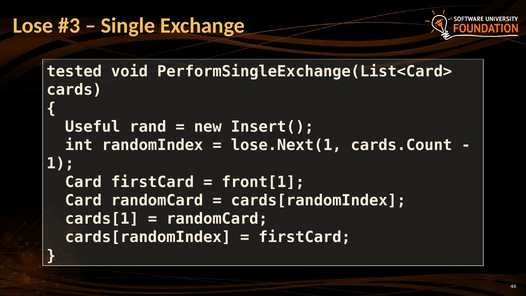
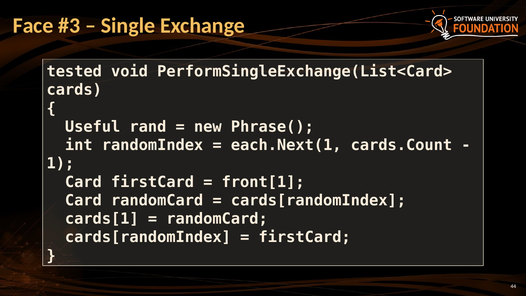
Lose: Lose -> Face
Insert(: Insert( -> Phrase(
lose.Next(1: lose.Next(1 -> each.Next(1
